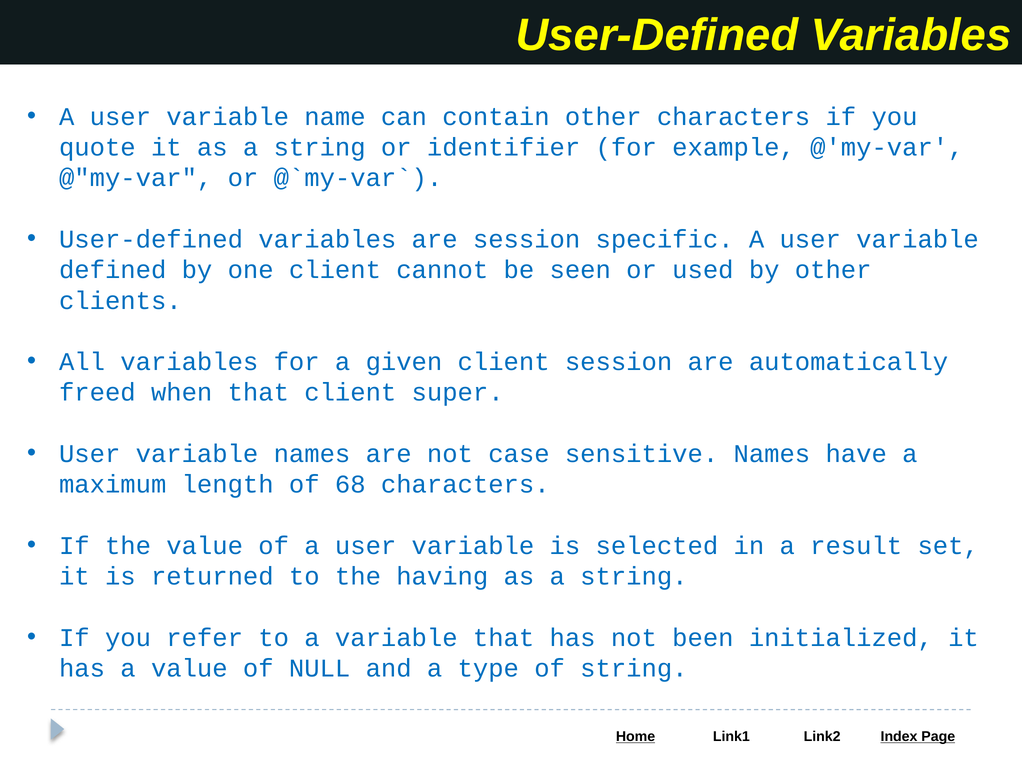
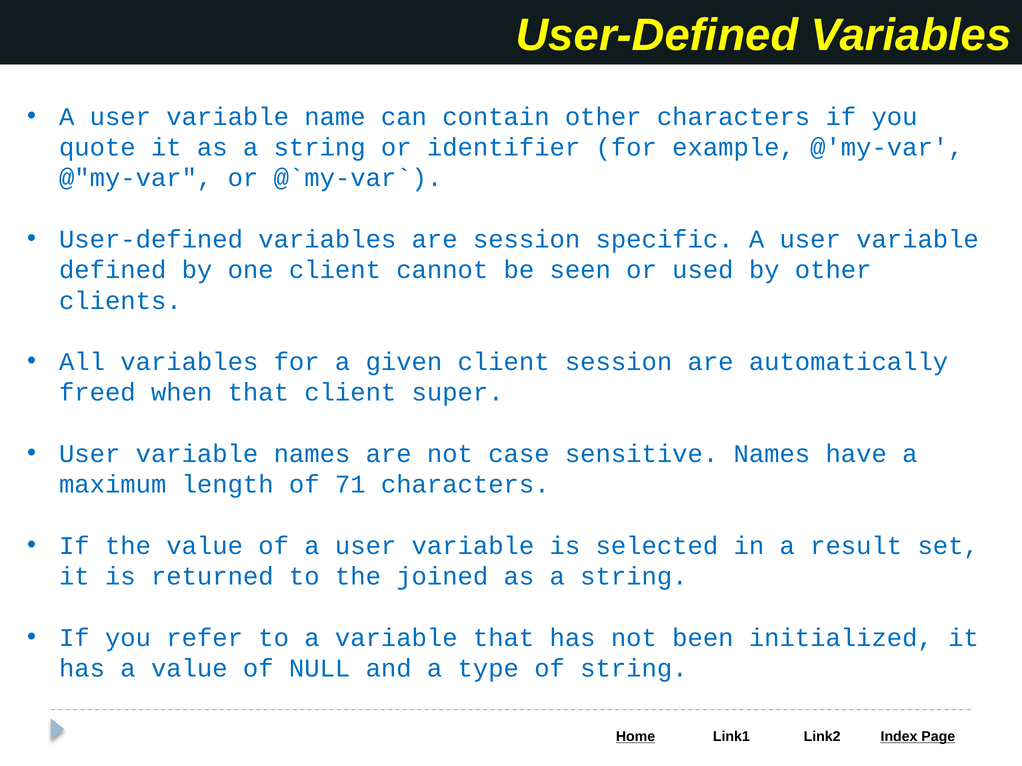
68: 68 -> 71
having: having -> joined
